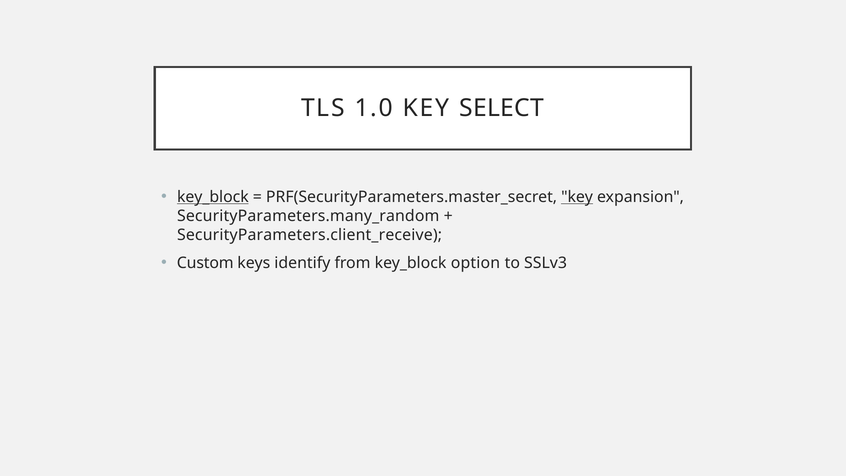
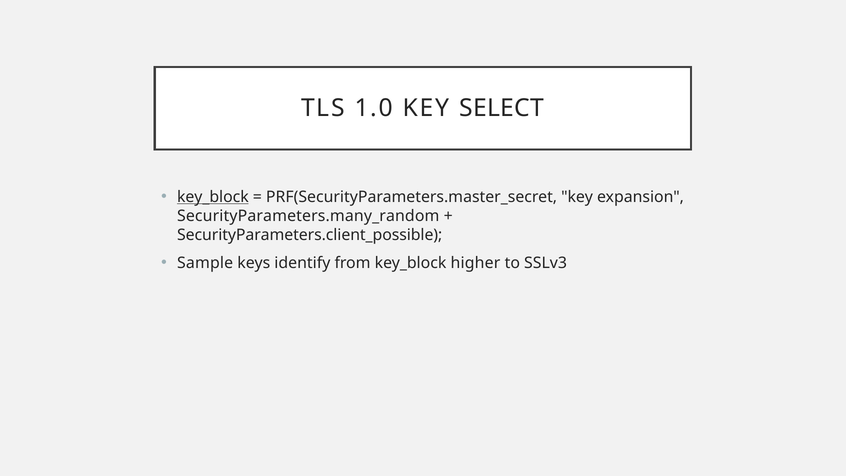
key at (577, 197) underline: present -> none
SecurityParameters.client_receive: SecurityParameters.client_receive -> SecurityParameters.client_possible
Custom: Custom -> Sample
option: option -> higher
